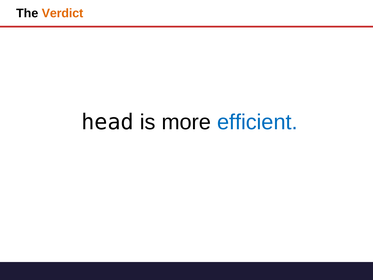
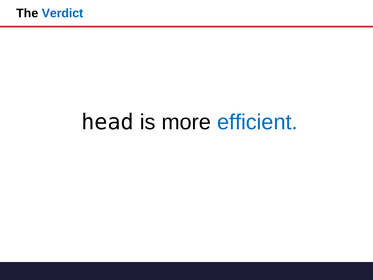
Verdict colour: orange -> blue
